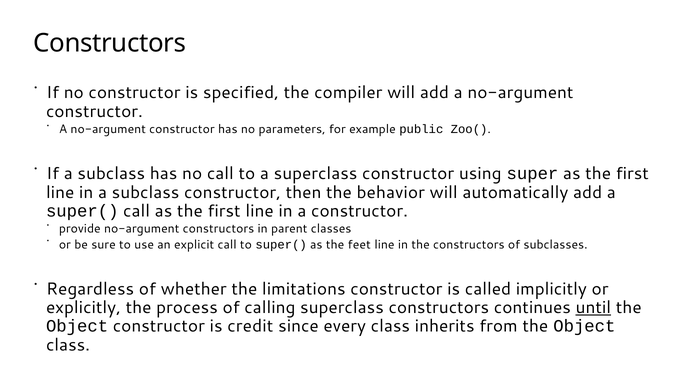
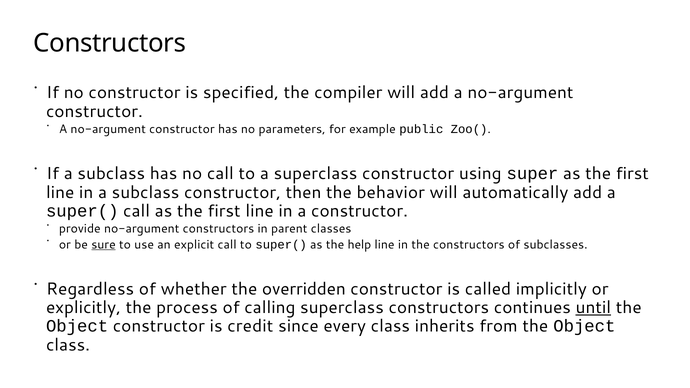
sure underline: none -> present
feet: feet -> help
limitations: limitations -> overridden
